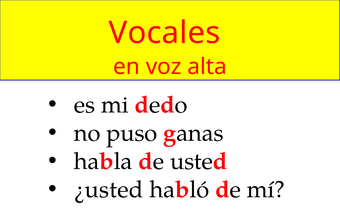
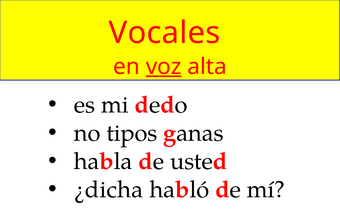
voz underline: none -> present
puso: puso -> tipos
¿usted: ¿usted -> ¿dicha
